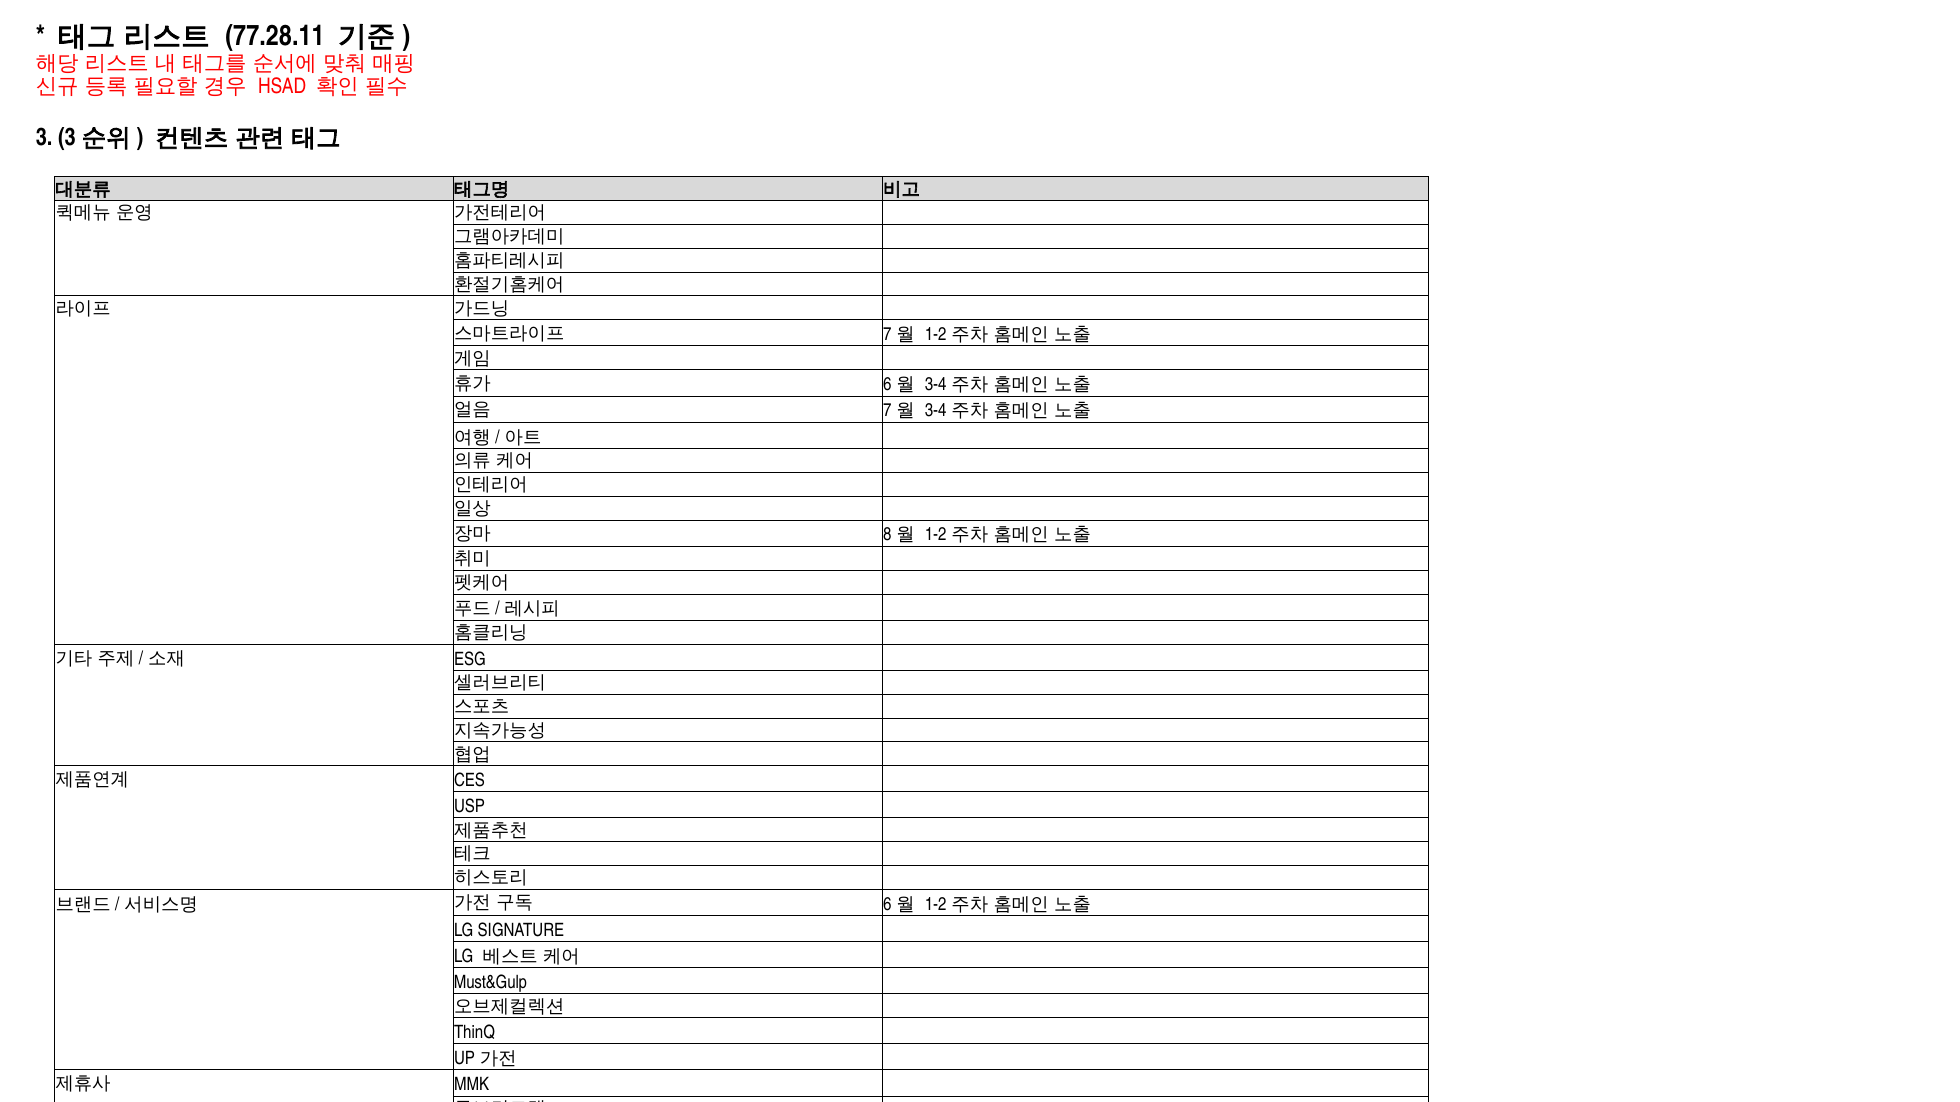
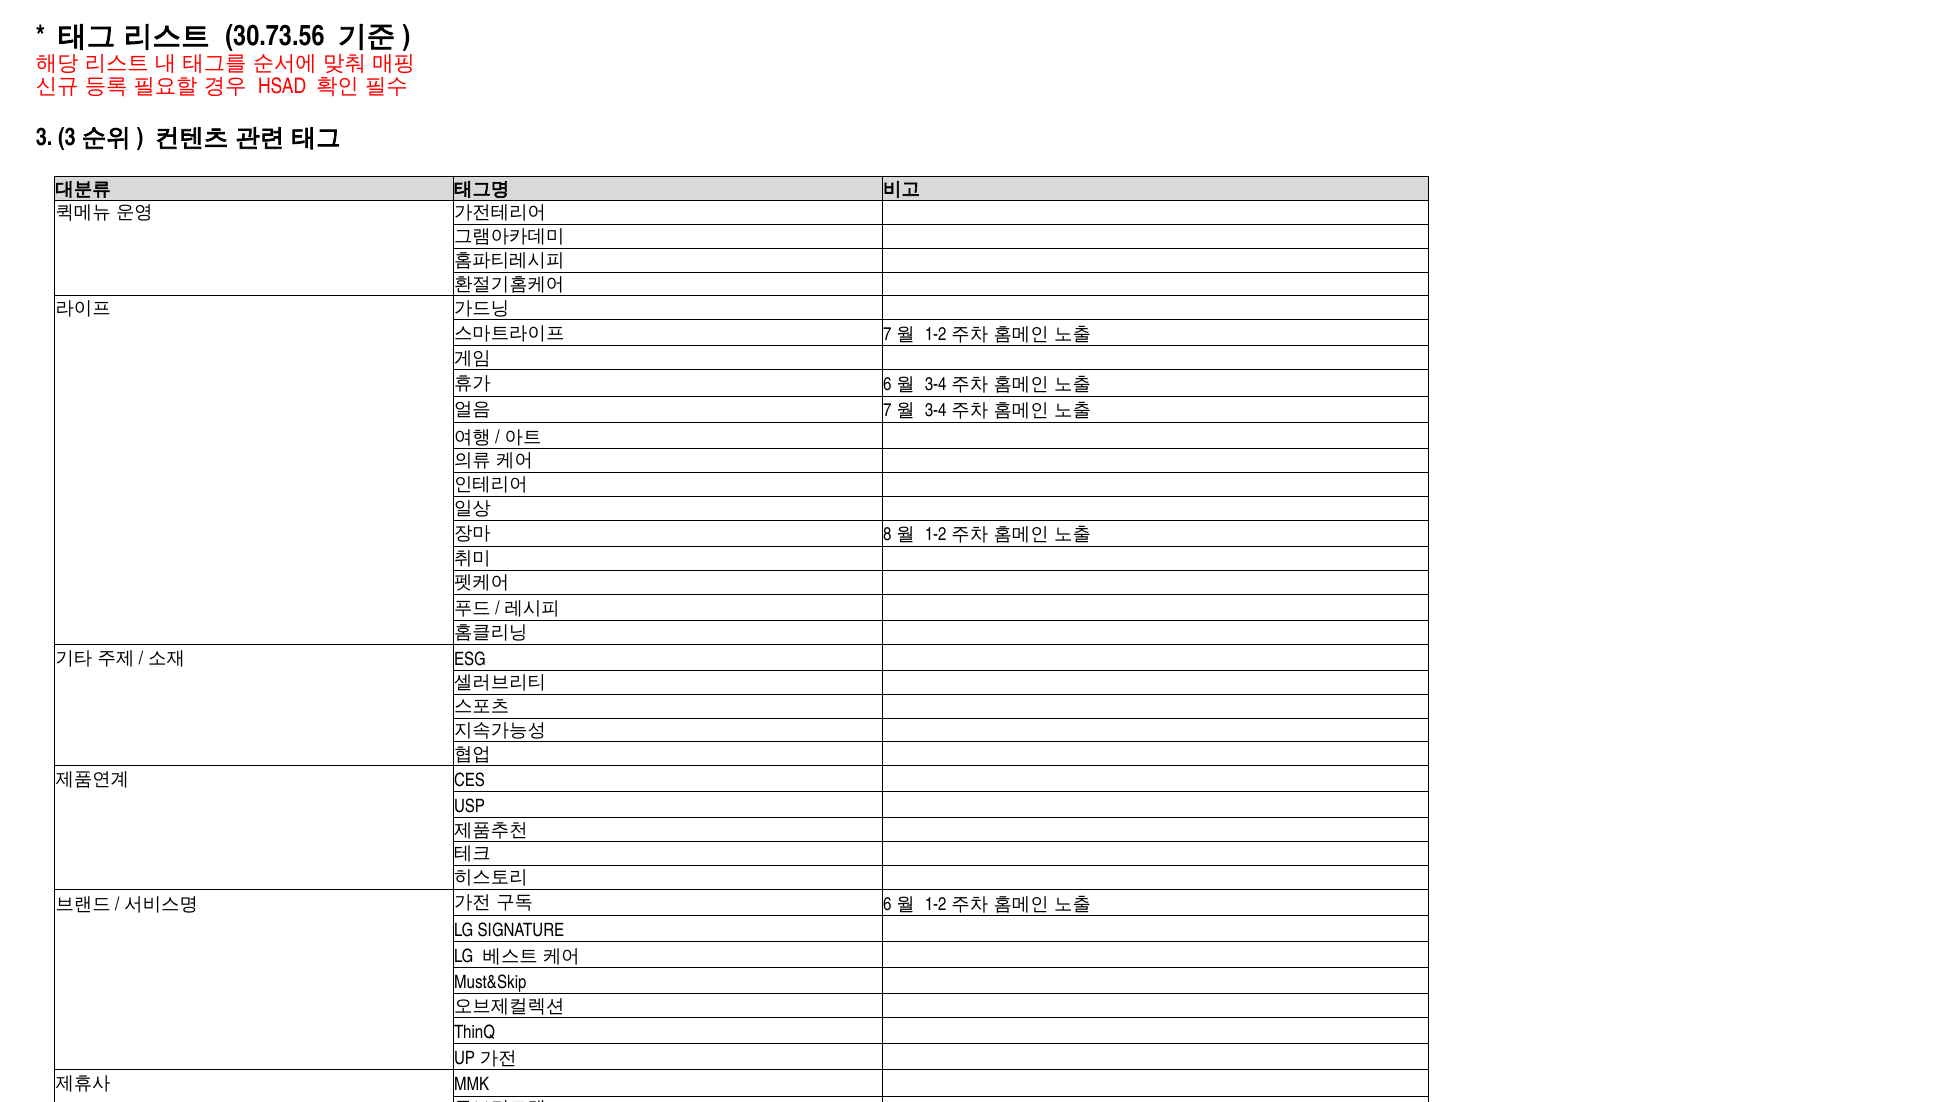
77.28.11: 77.28.11 -> 30.73.56
Must&Gulp: Must&Gulp -> Must&Skip
